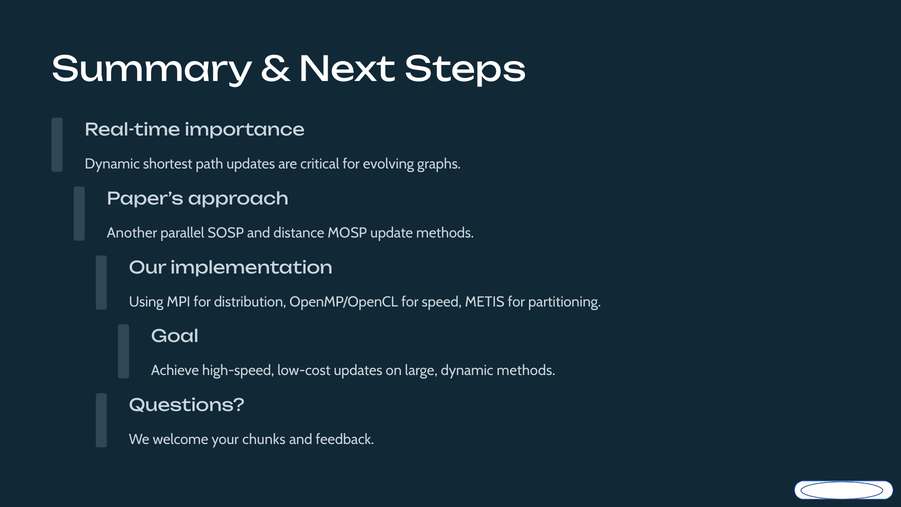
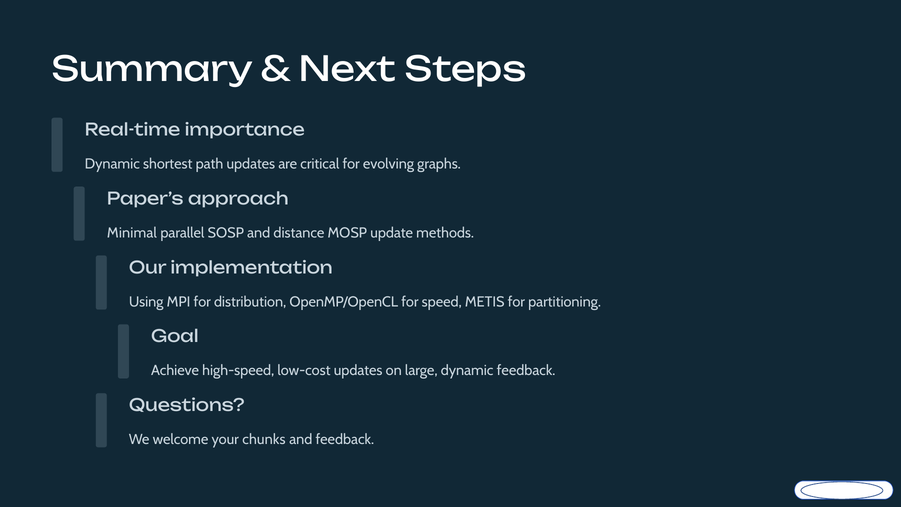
Another: Another -> Minimal
dynamic methods: methods -> feedback
